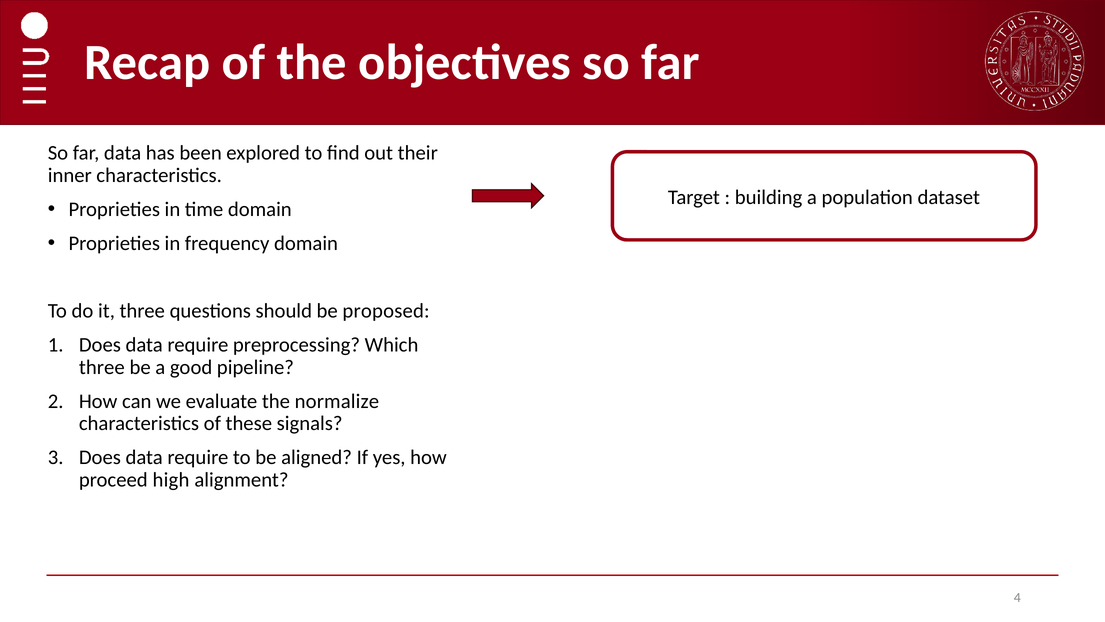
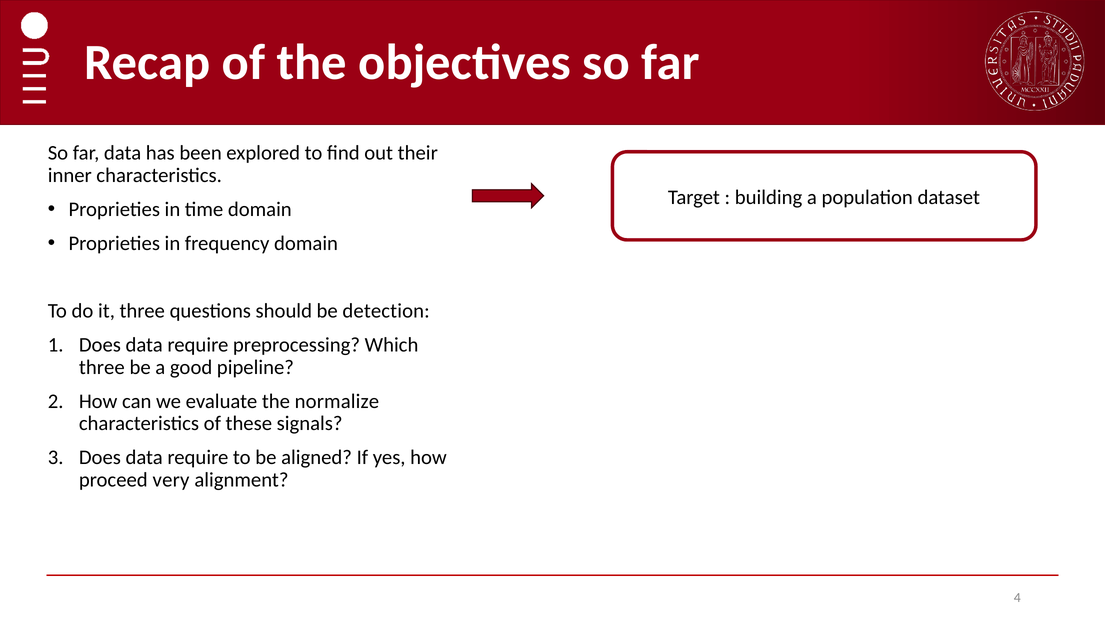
proposed: proposed -> detection
high: high -> very
